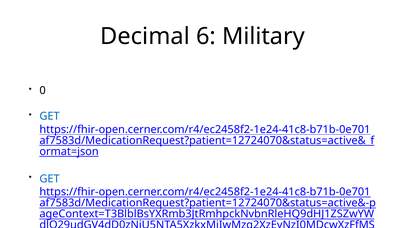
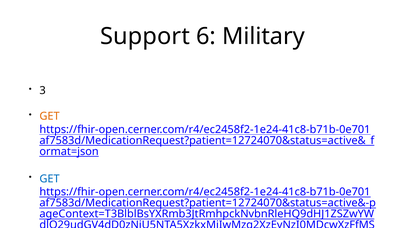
Decimal: Decimal -> Support
0: 0 -> 3
GET at (50, 116) colour: blue -> orange
